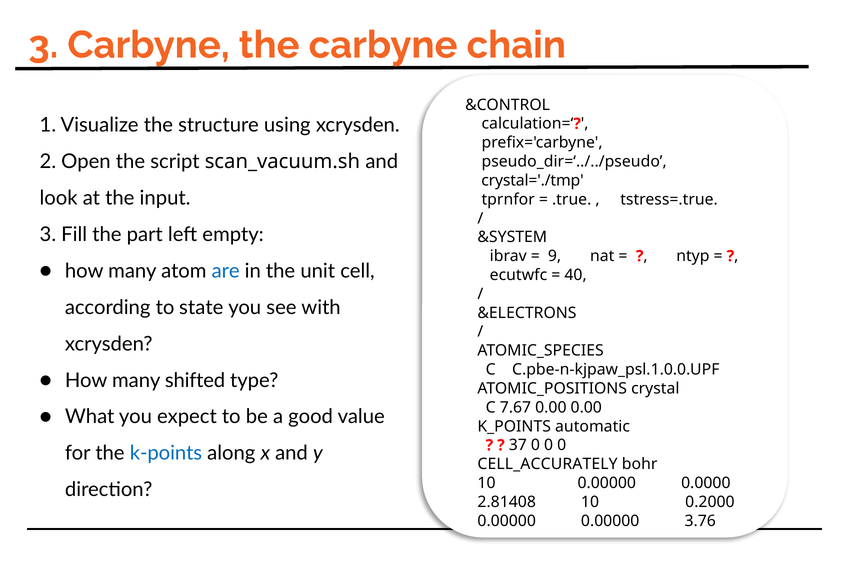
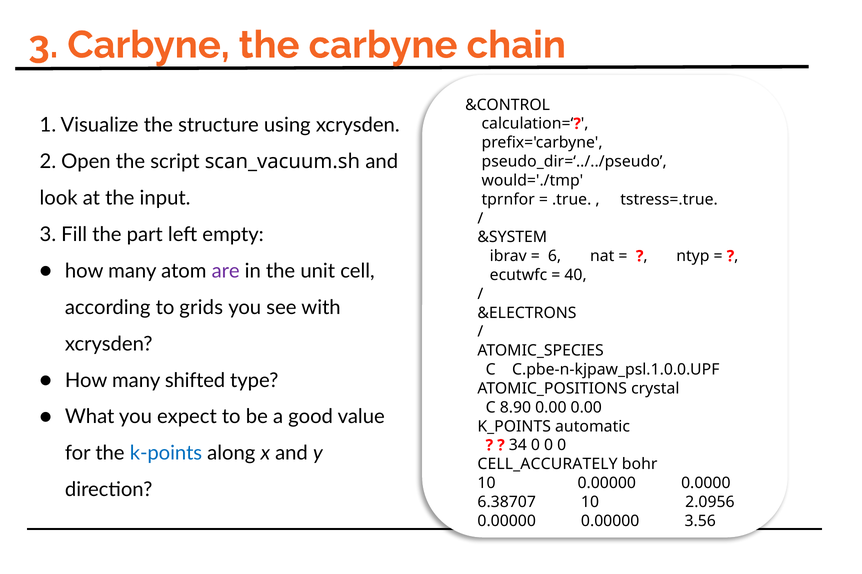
crystal='./tmp: crystal='./tmp -> would='./tmp
9: 9 -> 6
are colour: blue -> purple
state: state -> grids
7.67: 7.67 -> 8.90
37: 37 -> 34
2.81408: 2.81408 -> 6.38707
0.2000: 0.2000 -> 2.0956
3.76: 3.76 -> 3.56
